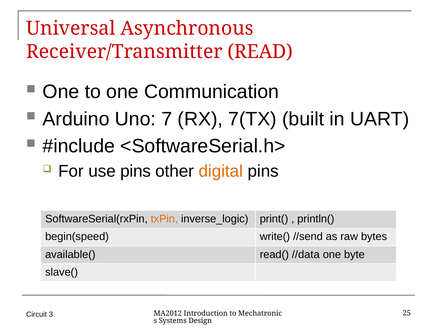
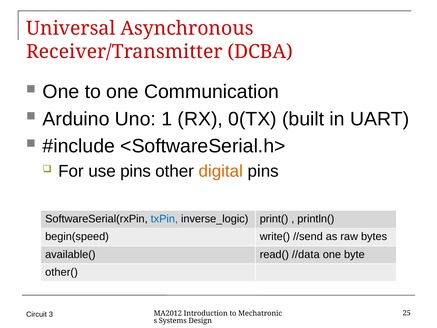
READ: READ -> DCBA
7: 7 -> 1
7(TX: 7(TX -> 0(TX
txPin colour: orange -> blue
slave(: slave( -> other(
